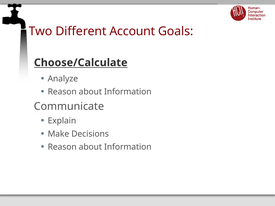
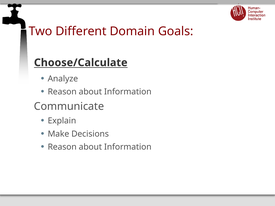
Account: Account -> Domain
